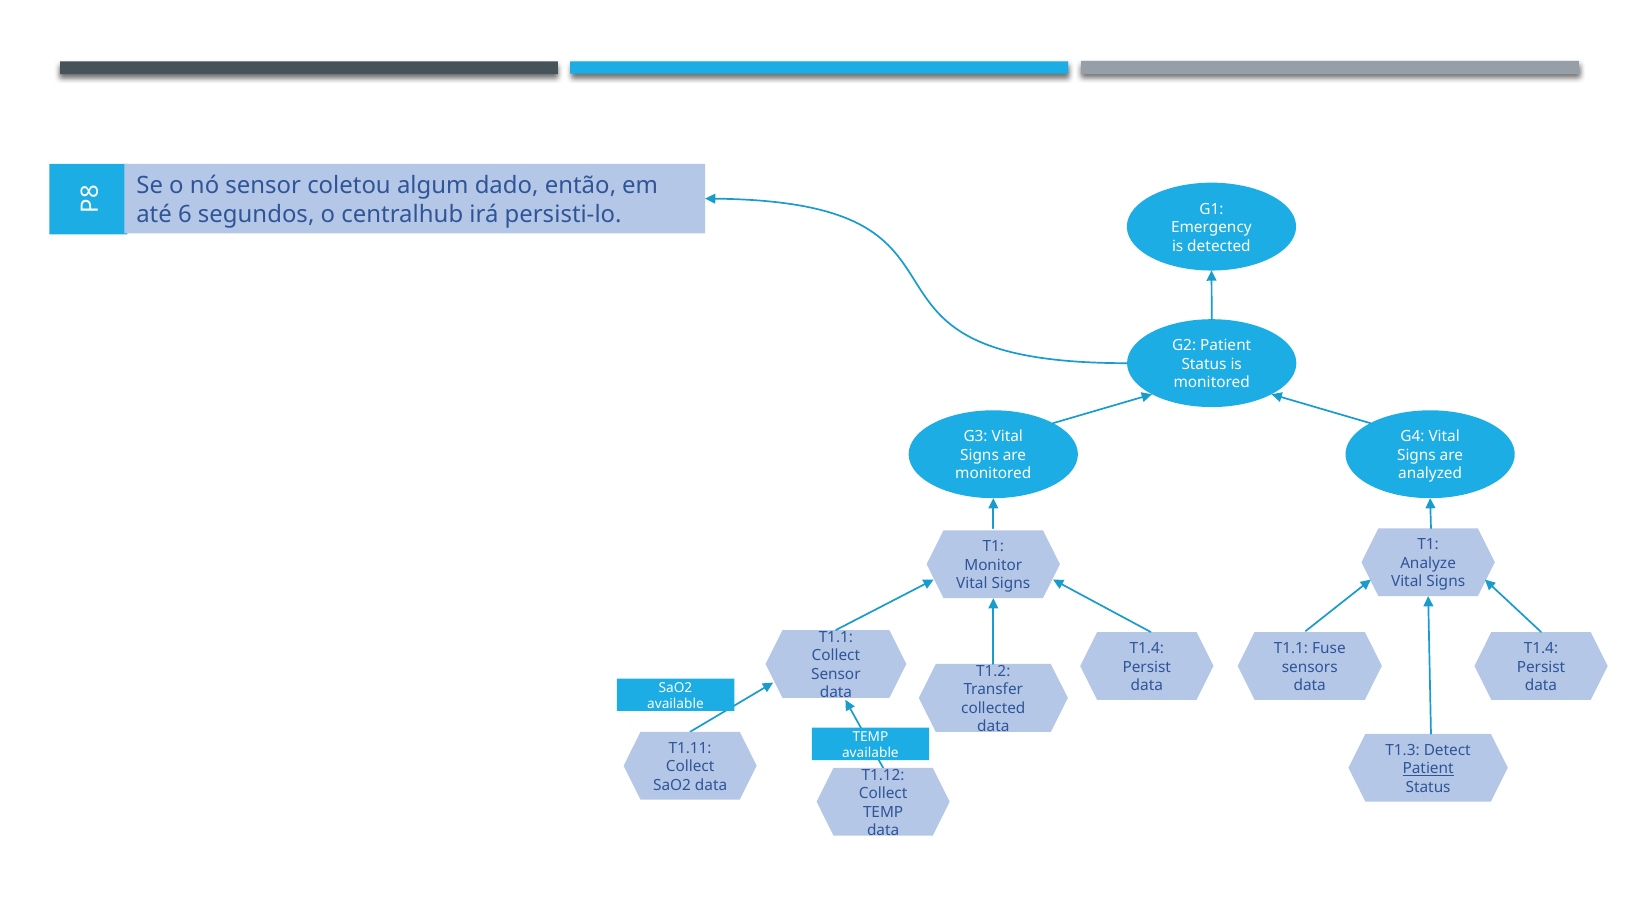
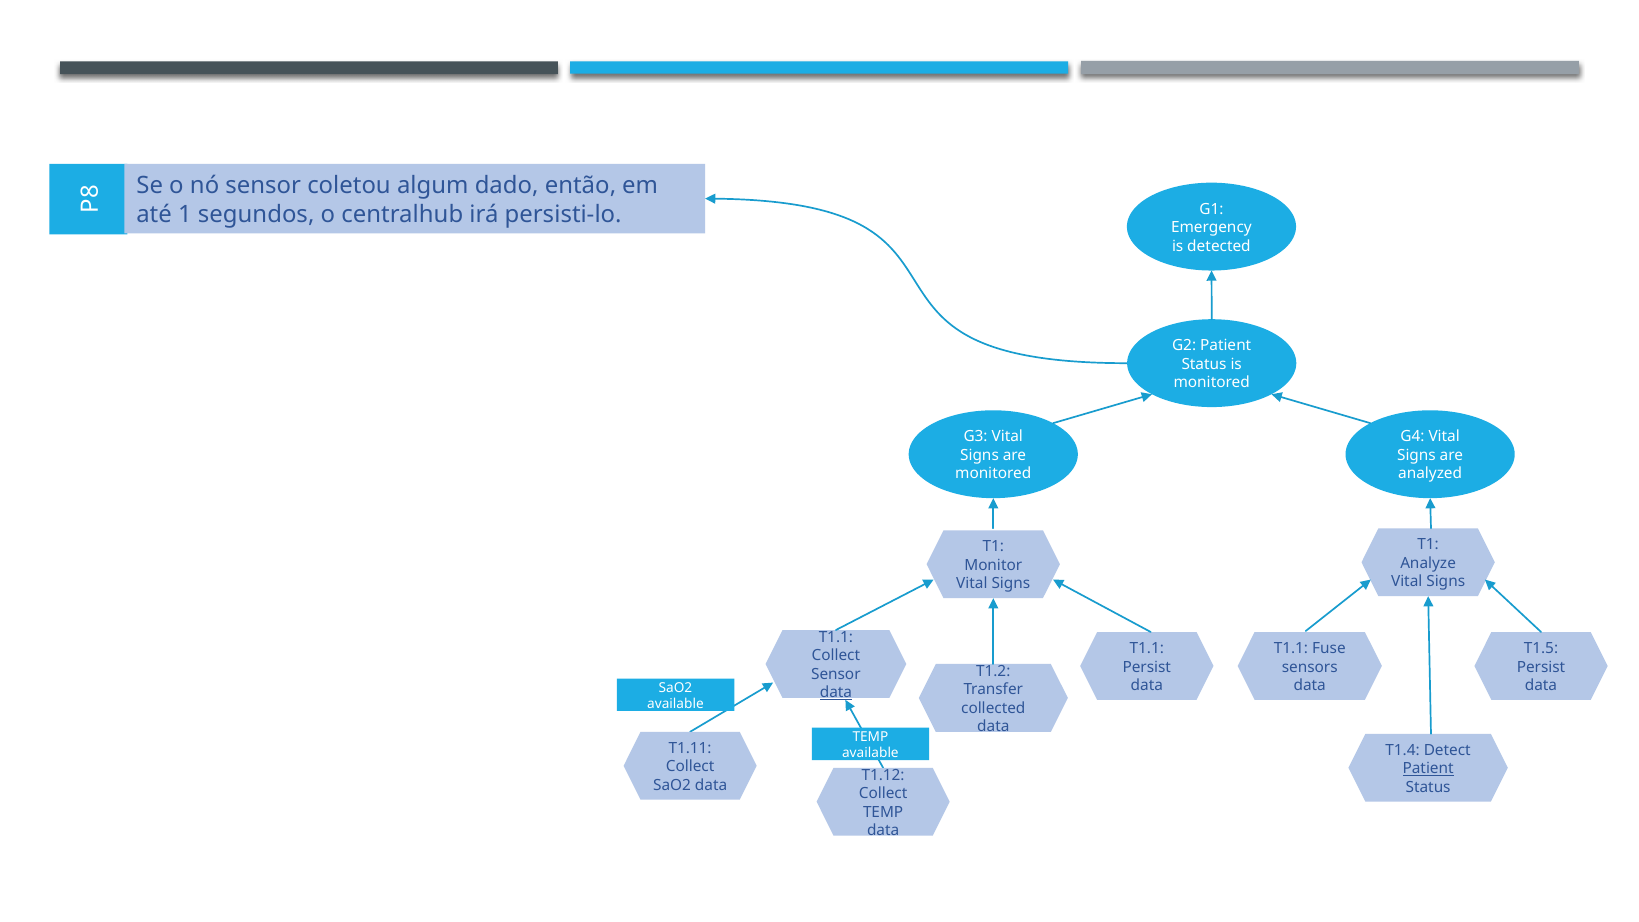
6: 6 -> 1
T1.4 at (1147, 648): T1.4 -> T1.1
T1.4 at (1541, 648): T1.4 -> T1.5
data at (836, 693) underline: none -> present
T1.3: T1.3 -> T1.4
